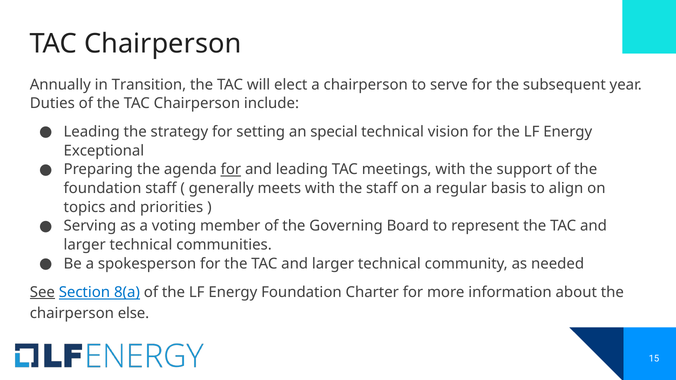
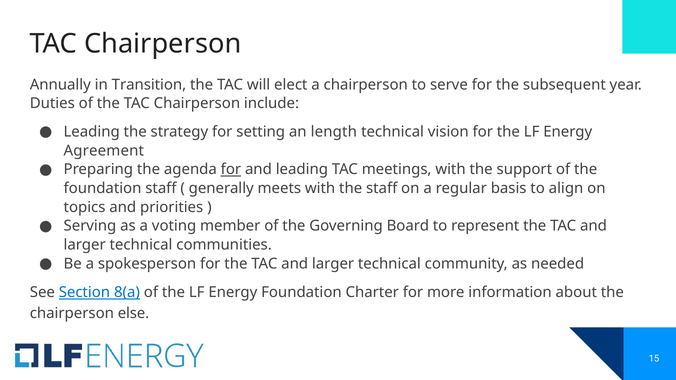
special: special -> length
Exceptional: Exceptional -> Agreement
See underline: present -> none
